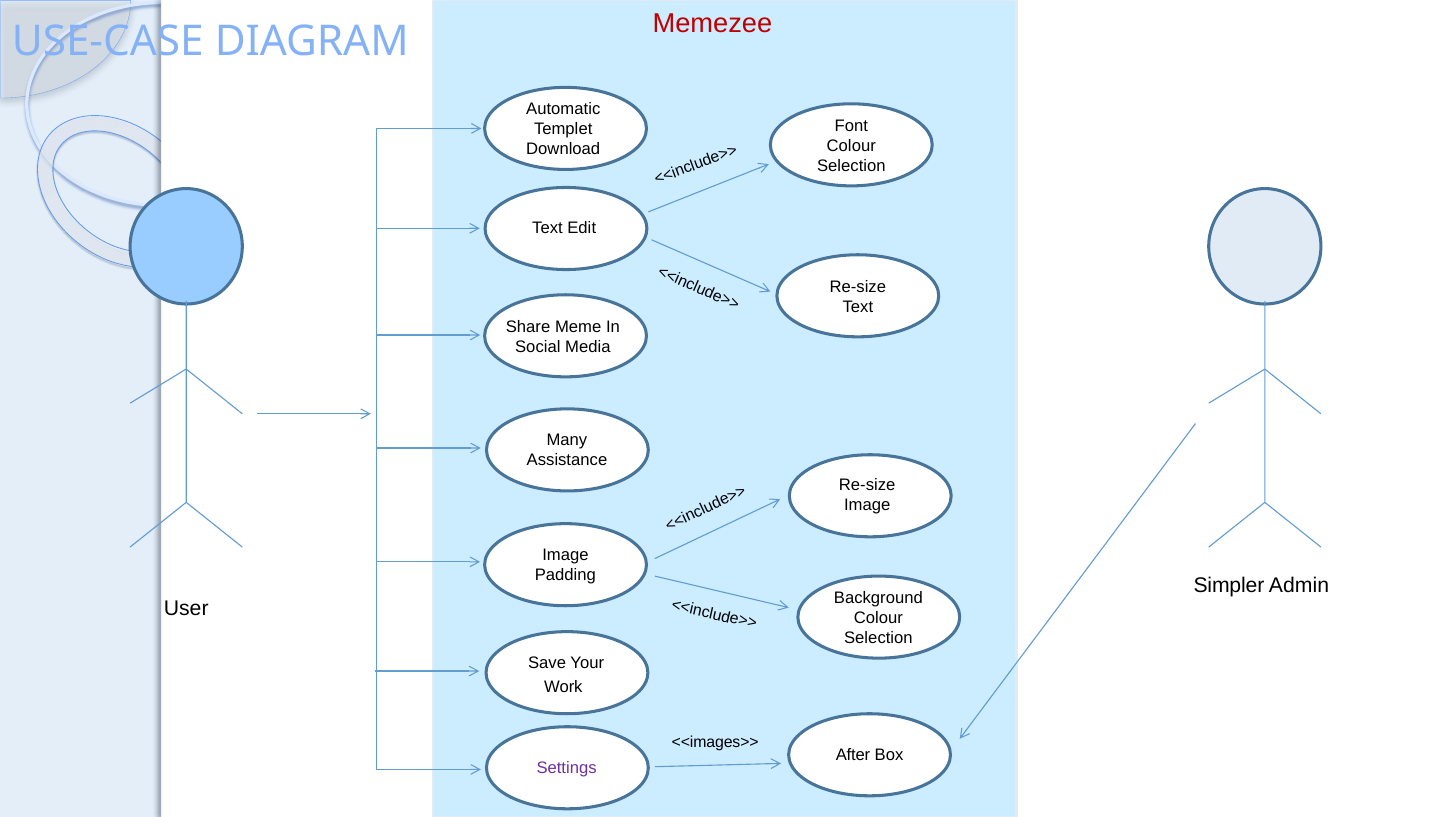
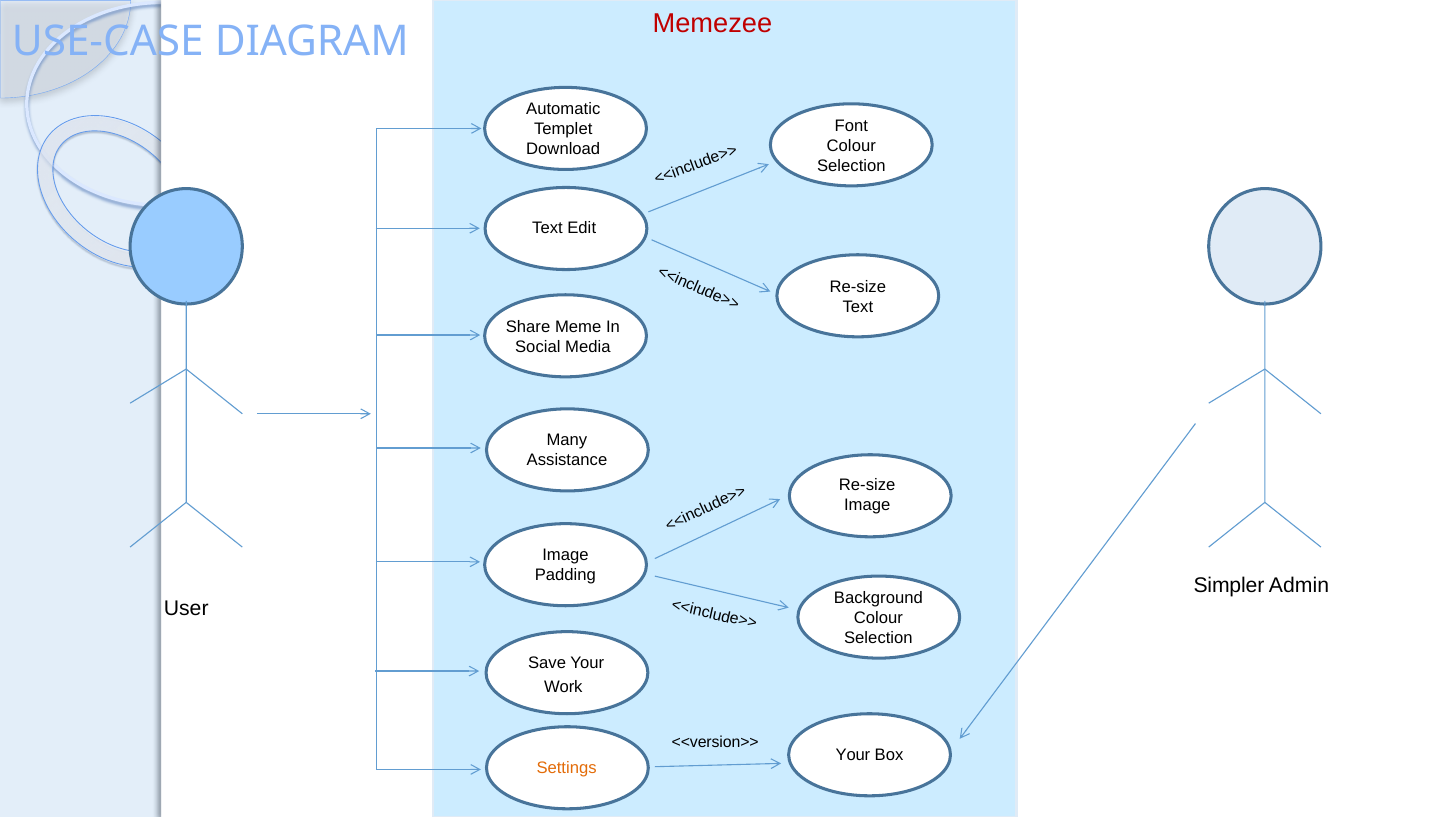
<<images>>: <<images>> -> <<version>>
After at (853, 756): After -> Your
Settings colour: purple -> orange
